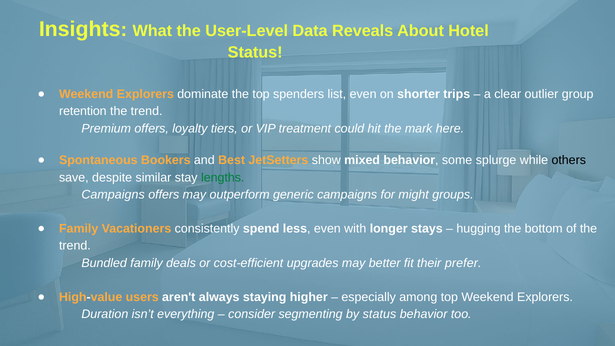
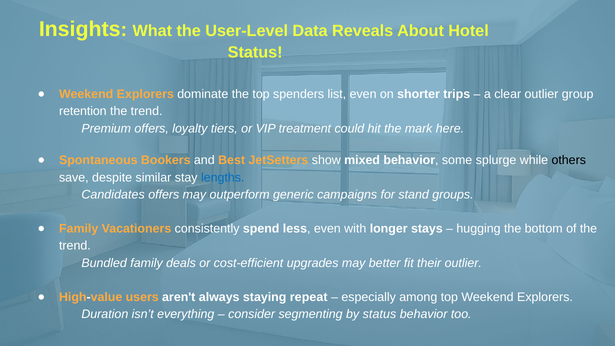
lengths colour: green -> blue
Campaigns at (113, 195): Campaigns -> Candidates
might: might -> stand
their prefer: prefer -> outlier
higher: higher -> repeat
